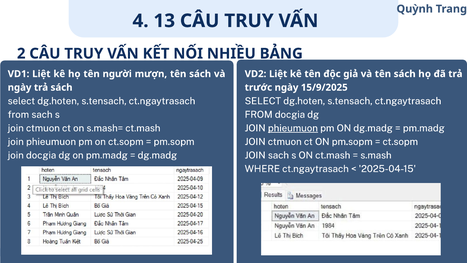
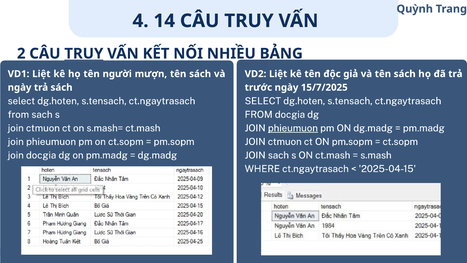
13: 13 -> 14
TRUY at (84, 54) underline: none -> present
15/9/2025: 15/9/2025 -> 15/7/2025
